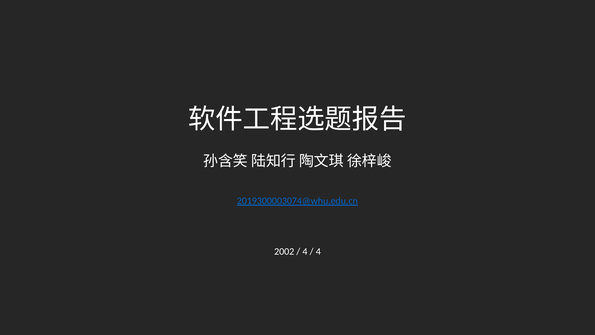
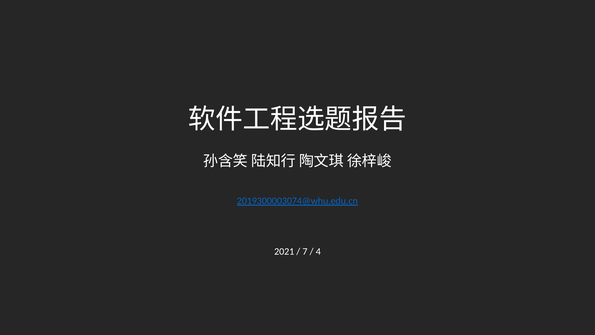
2002: 2002 -> 2021
4 at (305, 251): 4 -> 7
